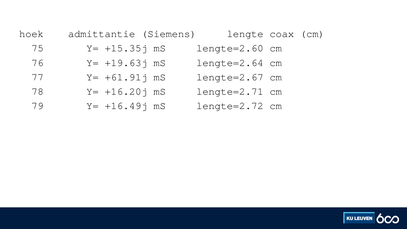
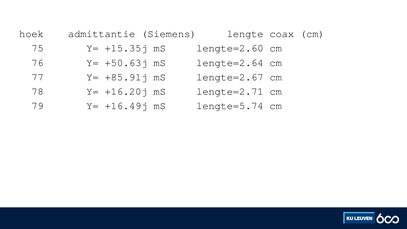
+19.63j: +19.63j -> +50.63j
+61.91j: +61.91j -> +85.91j
lengte=2.72: lengte=2.72 -> lengte=5.74
